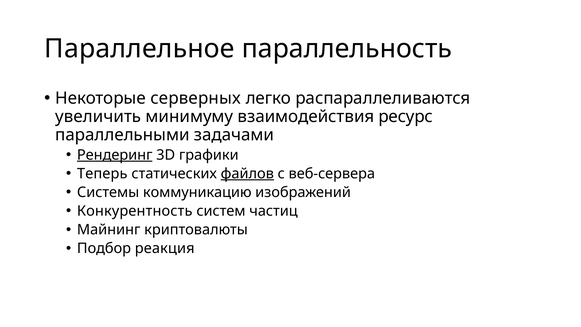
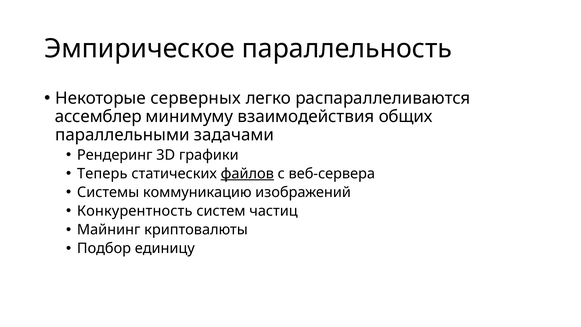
Параллельное: Параллельное -> Эмпирическое
увеличить: увеличить -> ассемблер
ресурс: ресурс -> общих
Рендеринг underline: present -> none
реакция: реакция -> единицу
